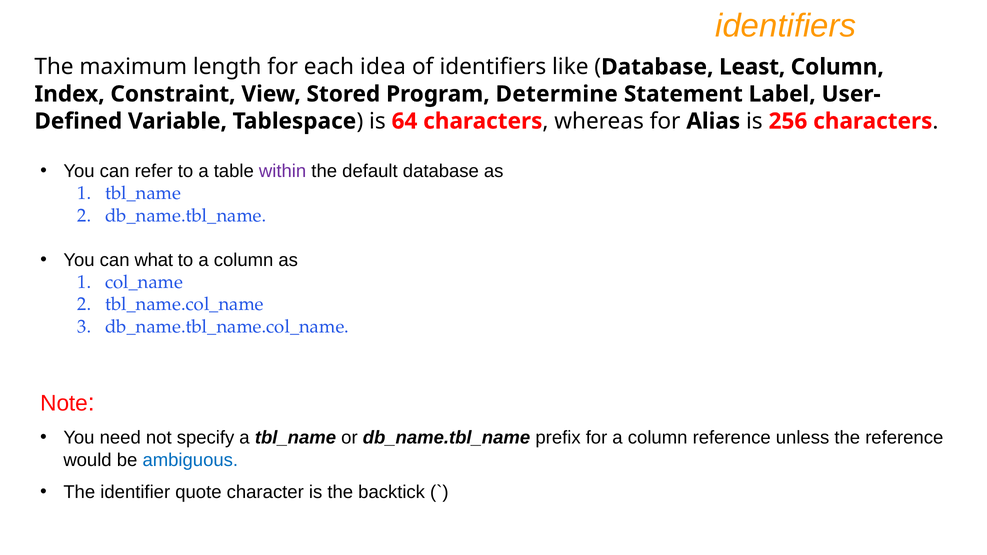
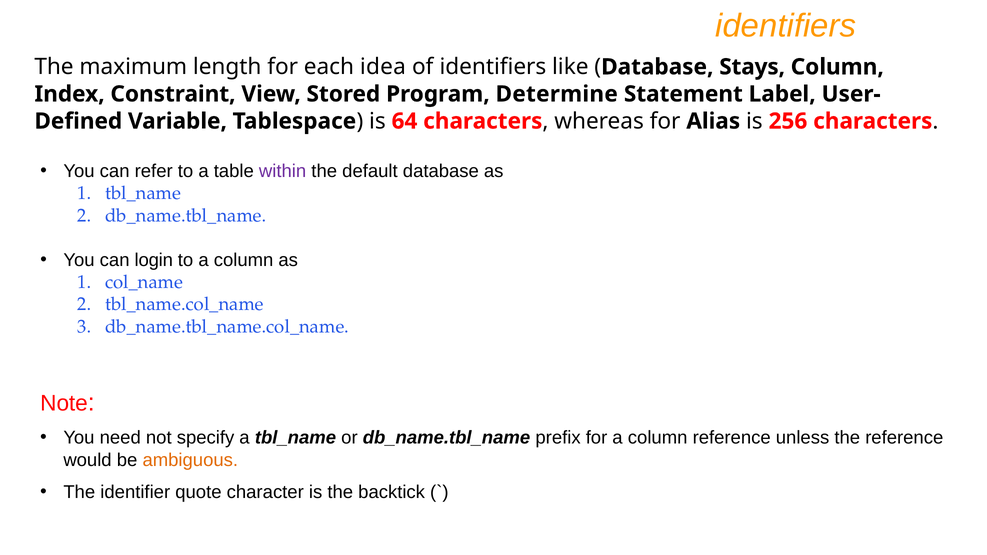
Least: Least -> Stays
what: what -> login
ambiguous colour: blue -> orange
